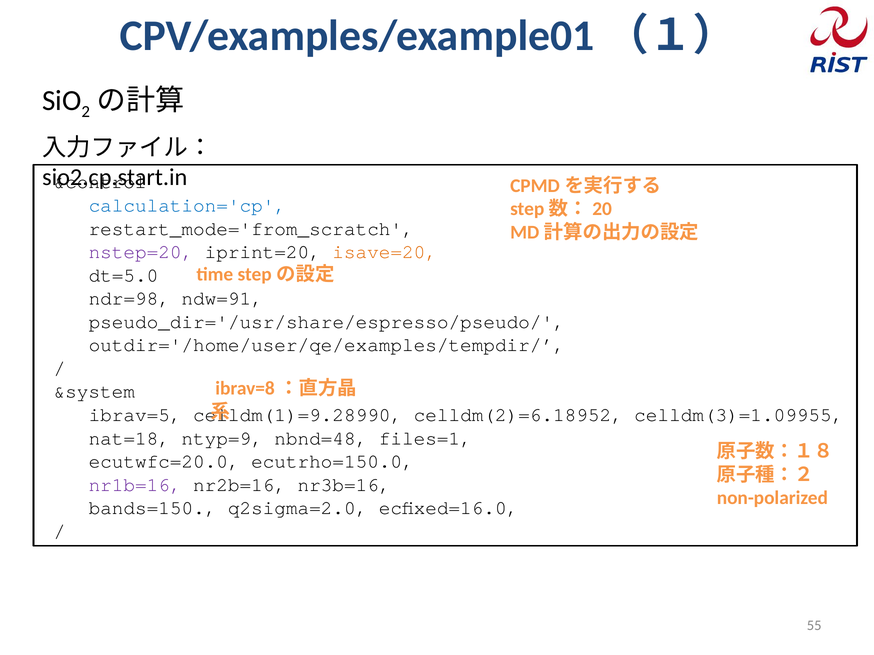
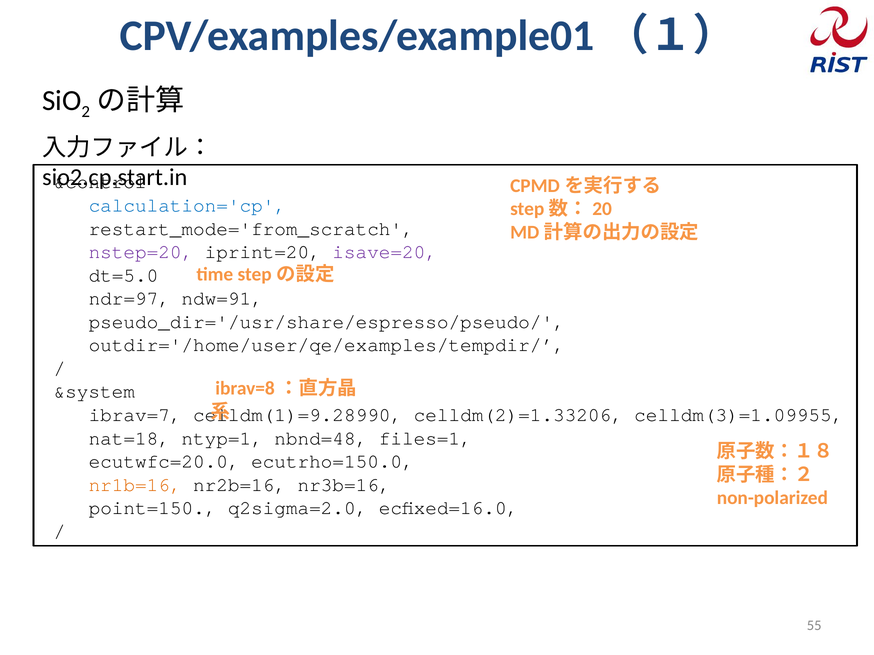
isave=20 colour: orange -> purple
ndr=98: ndr=98 -> ndr=97
ibrav=5: ibrav=5 -> ibrav=7
celldm(2)=6.18952: celldm(2)=6.18952 -> celldm(2)=1.33206
ntyp=9: ntyp=9 -> ntyp=1
nr1b=16 colour: purple -> orange
bands=150: bands=150 -> point=150
